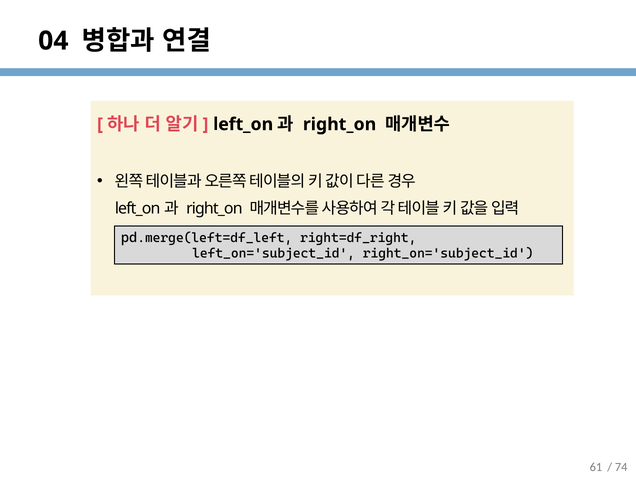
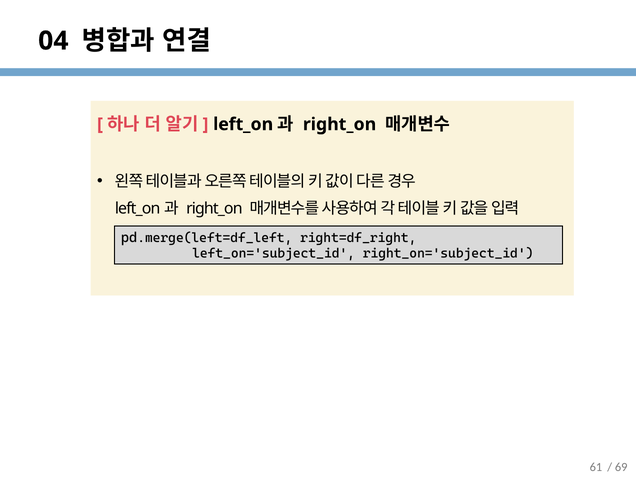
74: 74 -> 69
